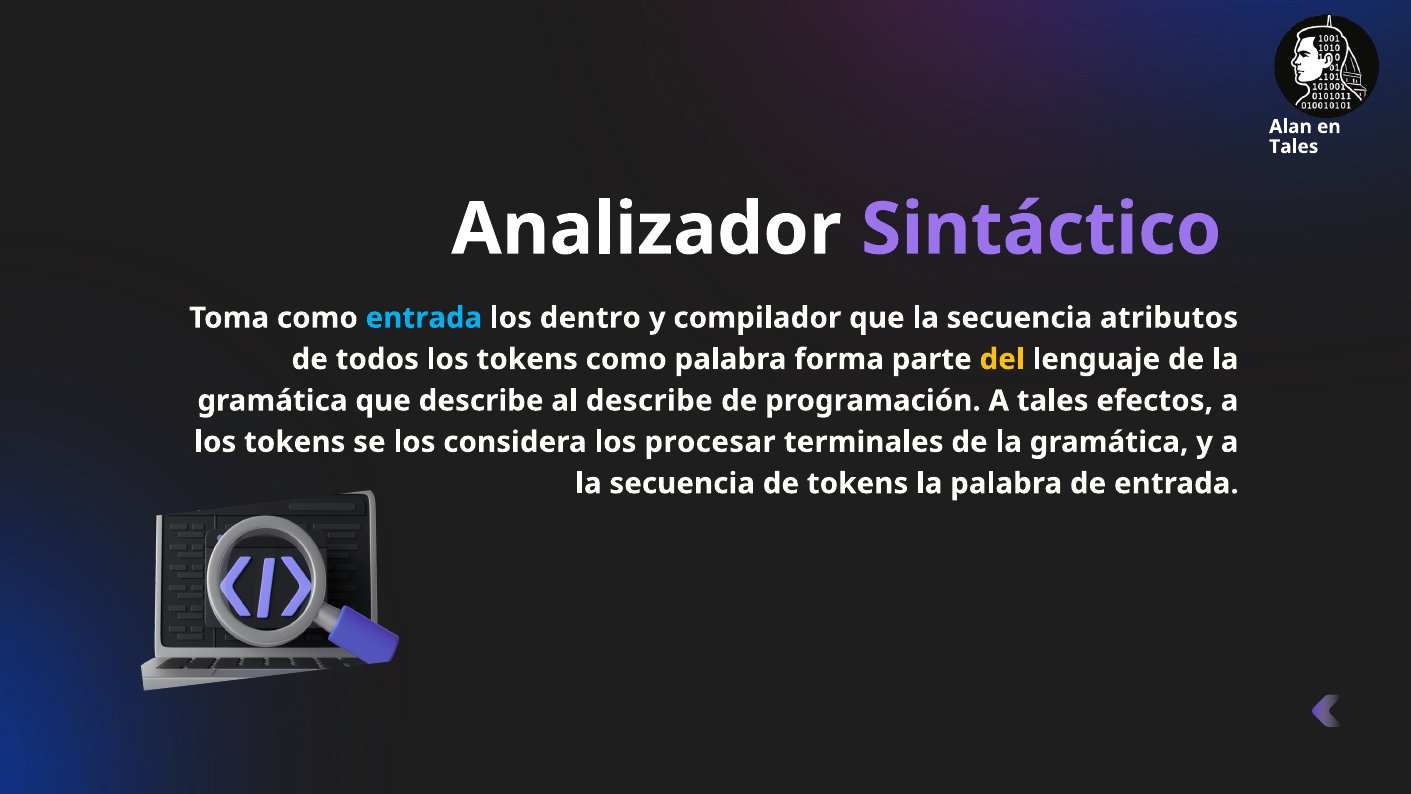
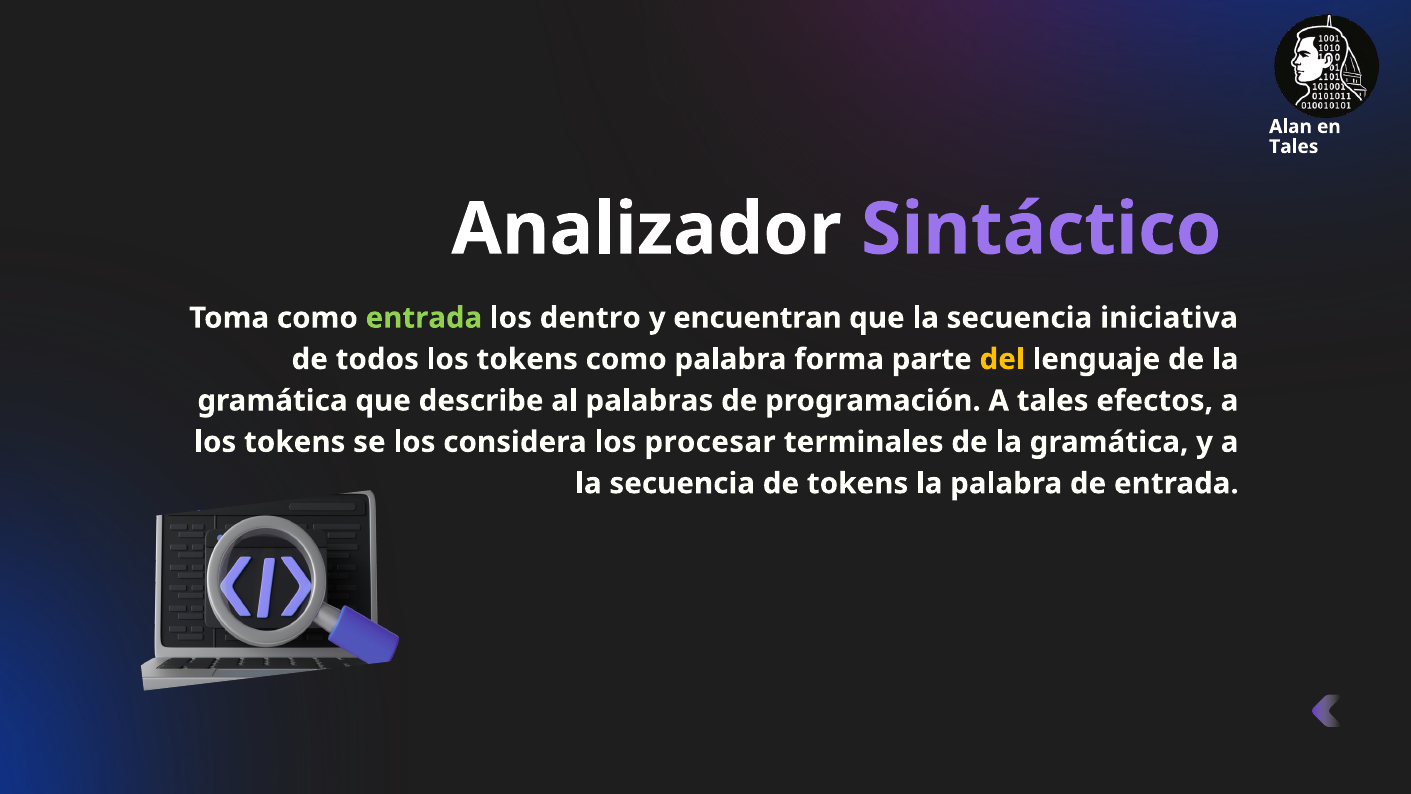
entrada at (424, 318) colour: light blue -> light green
compilador: compilador -> encuentran
atributos: atributos -> iniciativa
al describe: describe -> palabras
